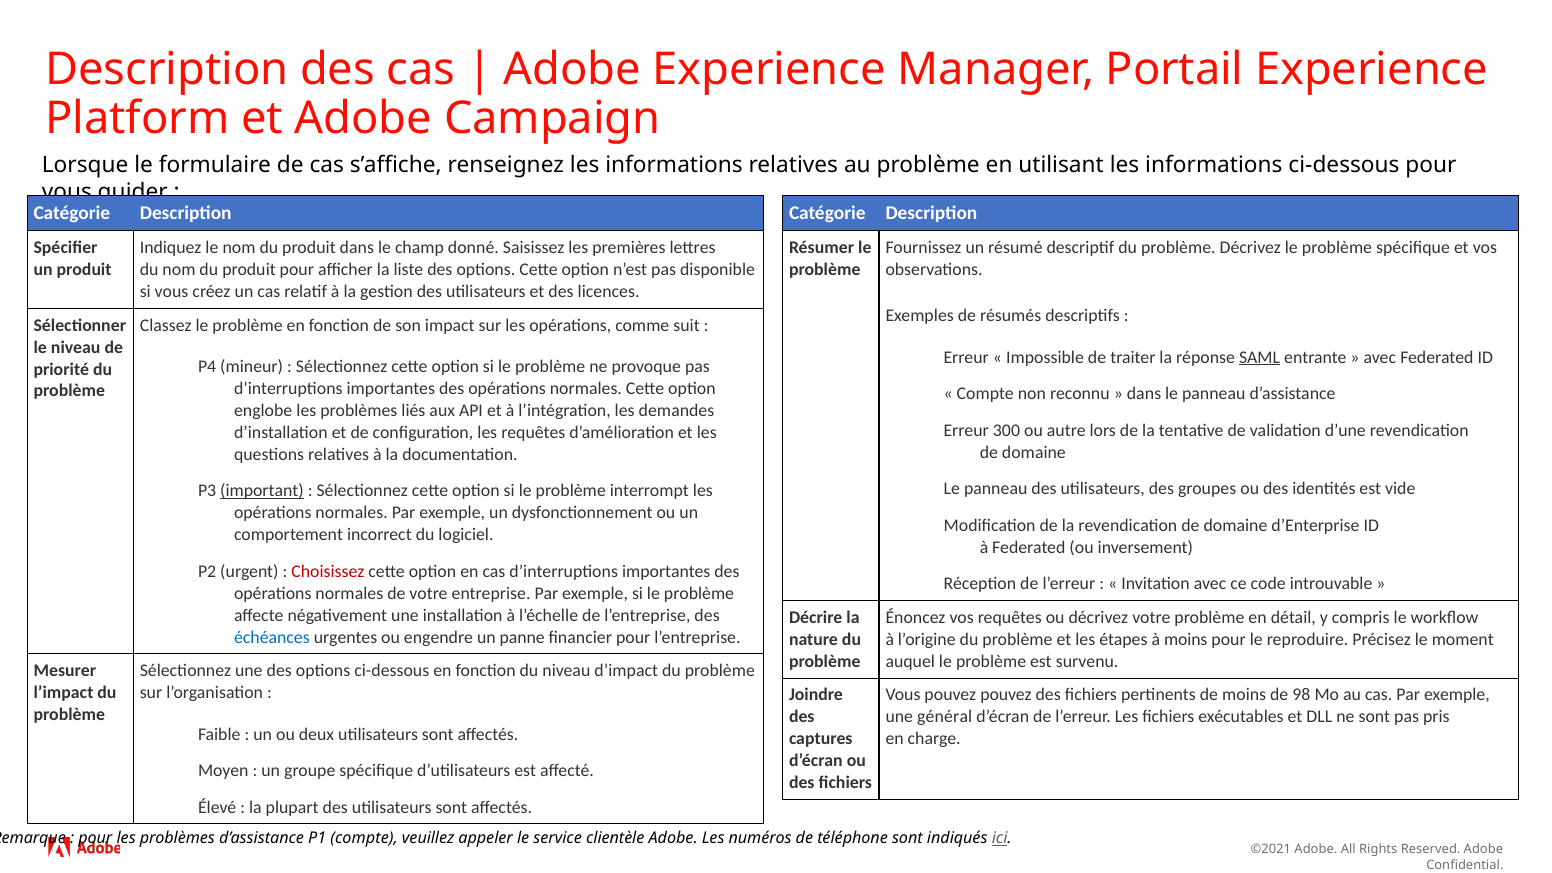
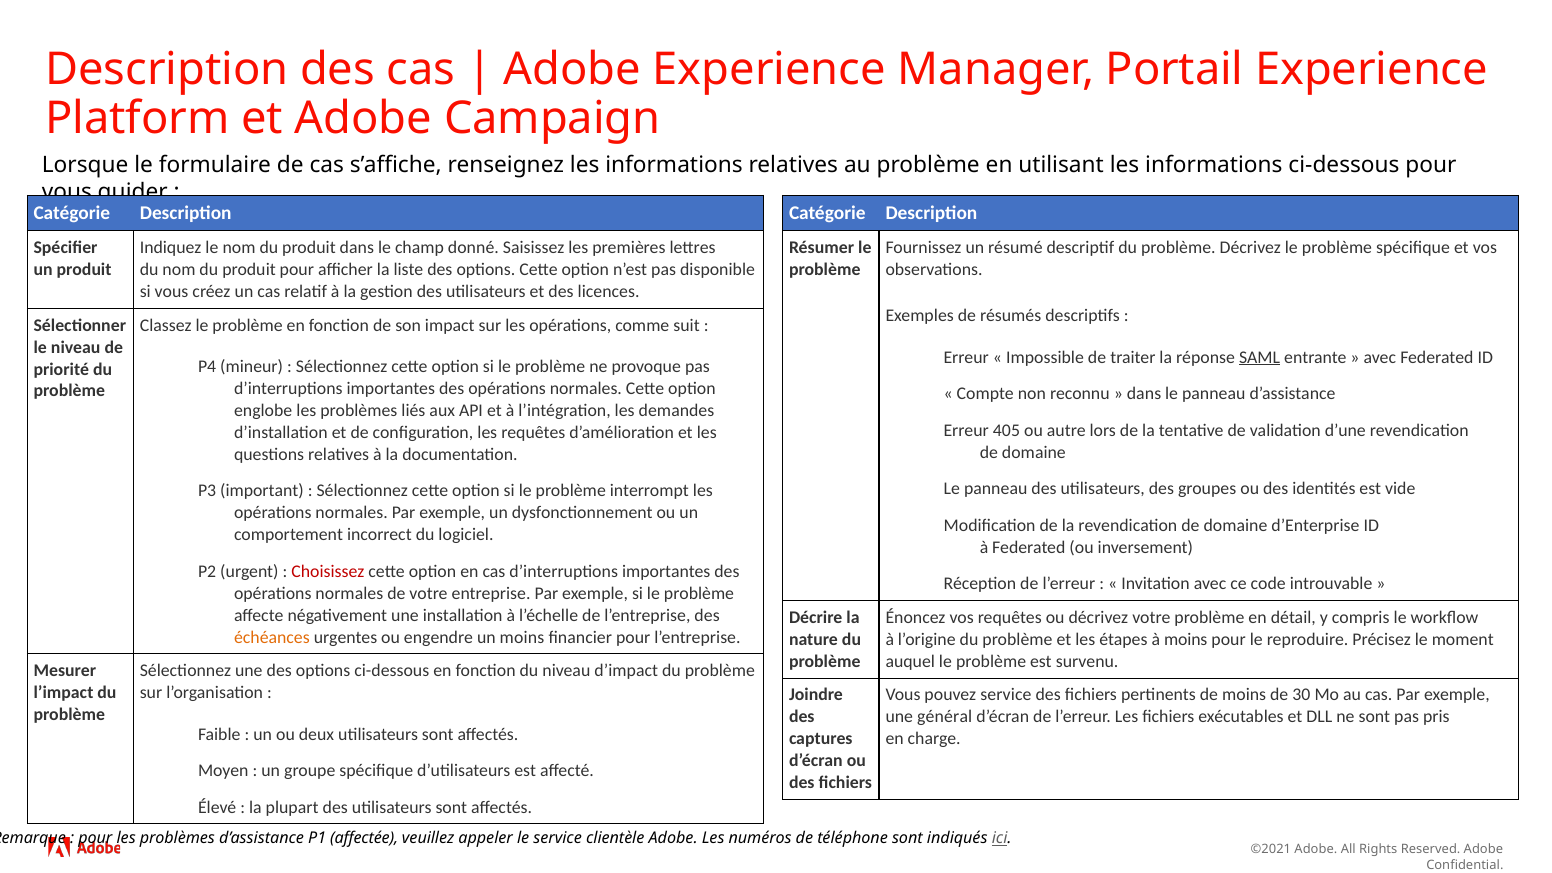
300: 300 -> 405
important underline: present -> none
échéances colour: blue -> orange
un panne: panne -> moins
pouvez pouvez: pouvez -> service
98: 98 -> 30
P1 compte: compte -> affectée
